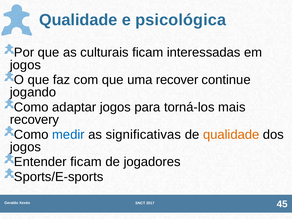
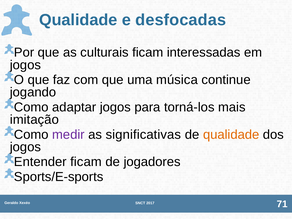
psicológica: psicológica -> desfocadas
recover: recover -> música
recovery: recovery -> imitação
medir colour: blue -> purple
45: 45 -> 71
